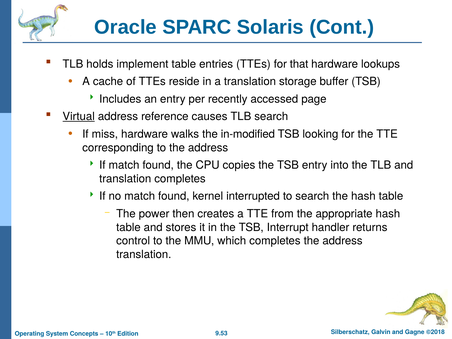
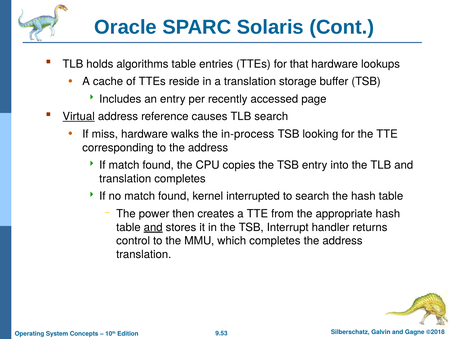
implement: implement -> algorithms
in-modified: in-modified -> in-process
and at (153, 227) underline: none -> present
